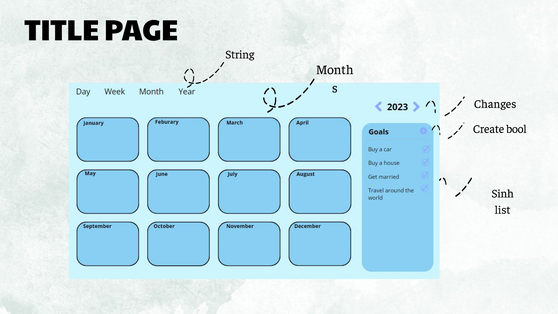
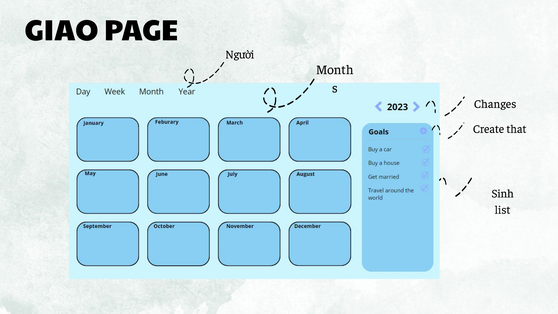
TITLE: TITLE -> GIAO
String: String -> Người
bool: bool -> that
